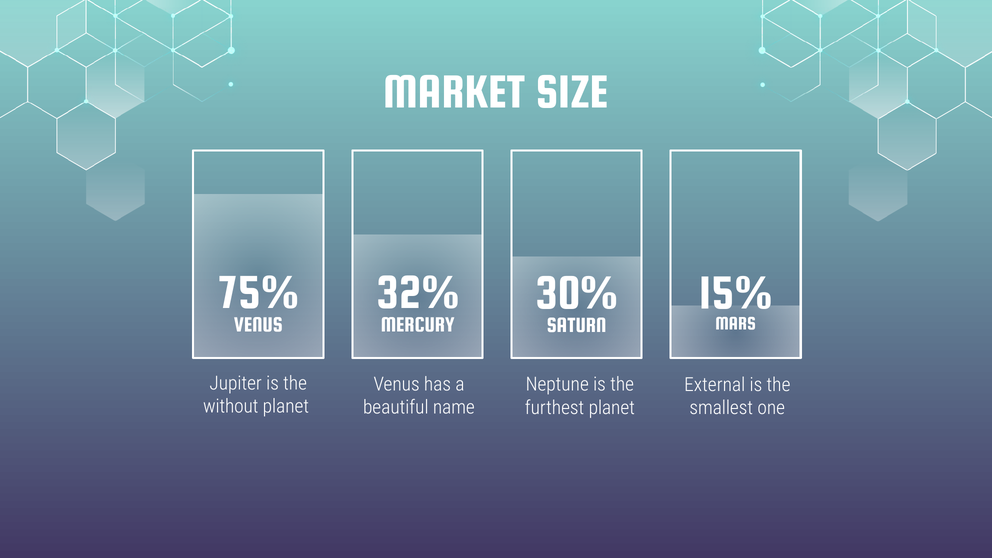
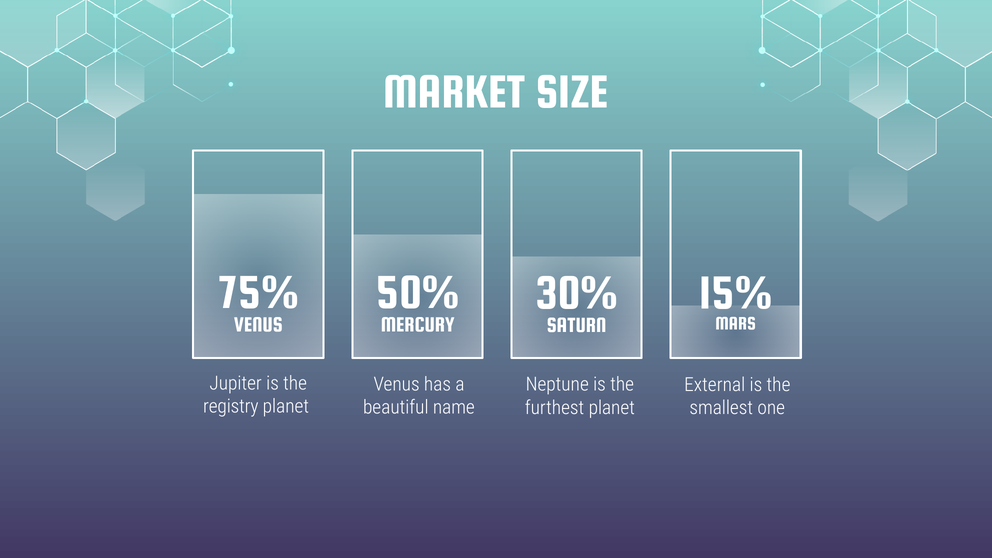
32%: 32% -> 50%
without: without -> registry
